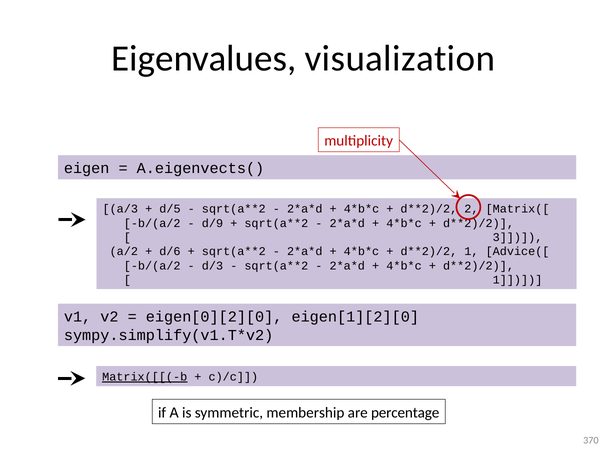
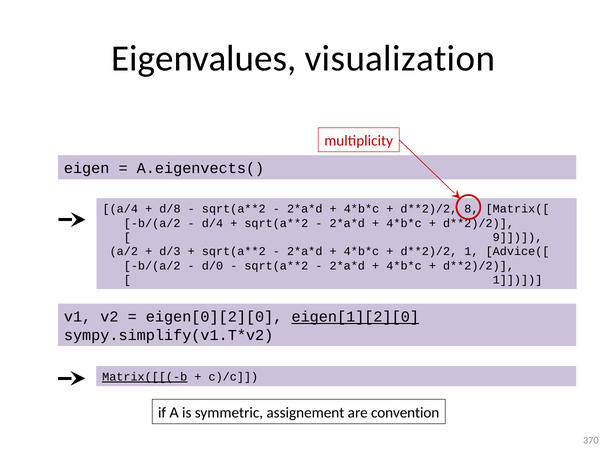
a/3: a/3 -> a/4
d/5: d/5 -> d/8
2: 2 -> 8
d/9: d/9 -> d/4
3: 3 -> 9
d/6: d/6 -> d/3
d/3: d/3 -> d/0
eigen[1][2][0 underline: none -> present
membership: membership -> assignement
percentage: percentage -> convention
